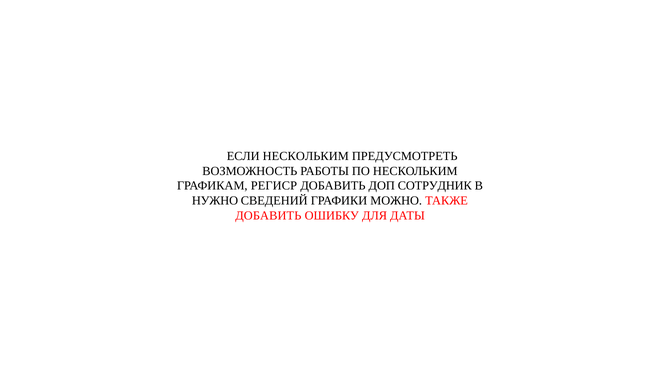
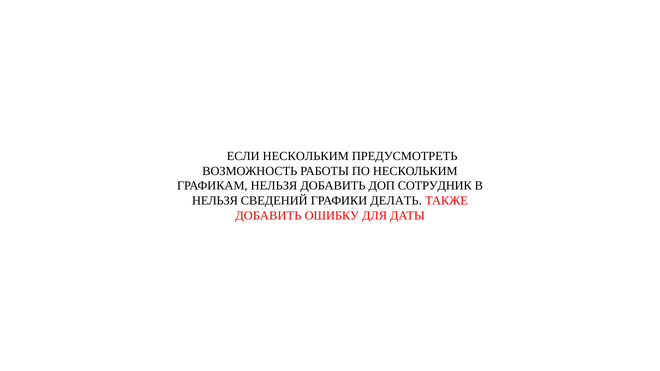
ГРАФИКАМ РЕГИСР: РЕГИСР -> НЕЛЬЗЯ
НУЖНО at (215, 201): НУЖНО -> НЕЛЬЗЯ
МОЖНО: МОЖНО -> ДЕЛАТЬ
